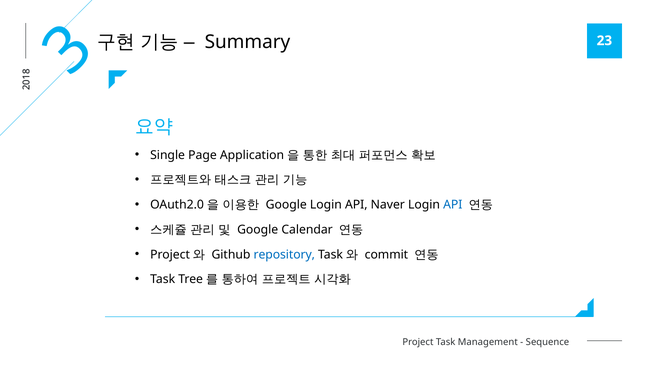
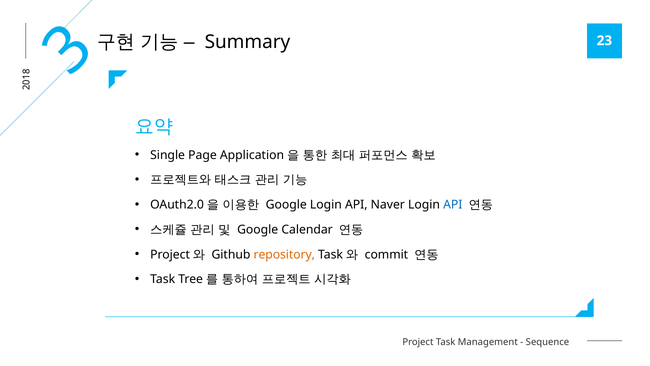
repository colour: blue -> orange
